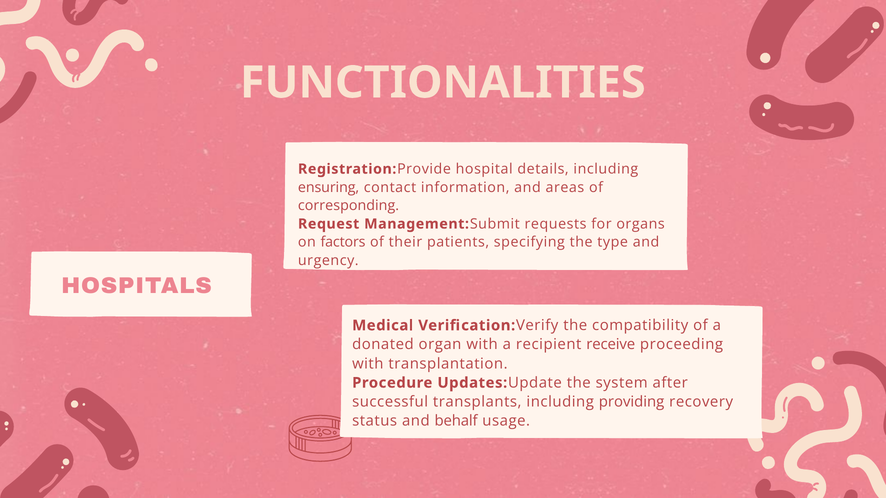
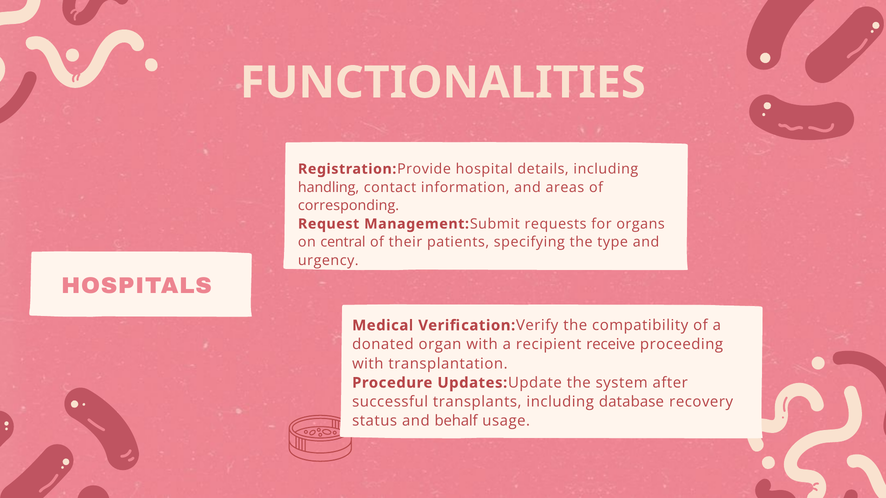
ensuring: ensuring -> handling
factors: factors -> central
providing: providing -> database
